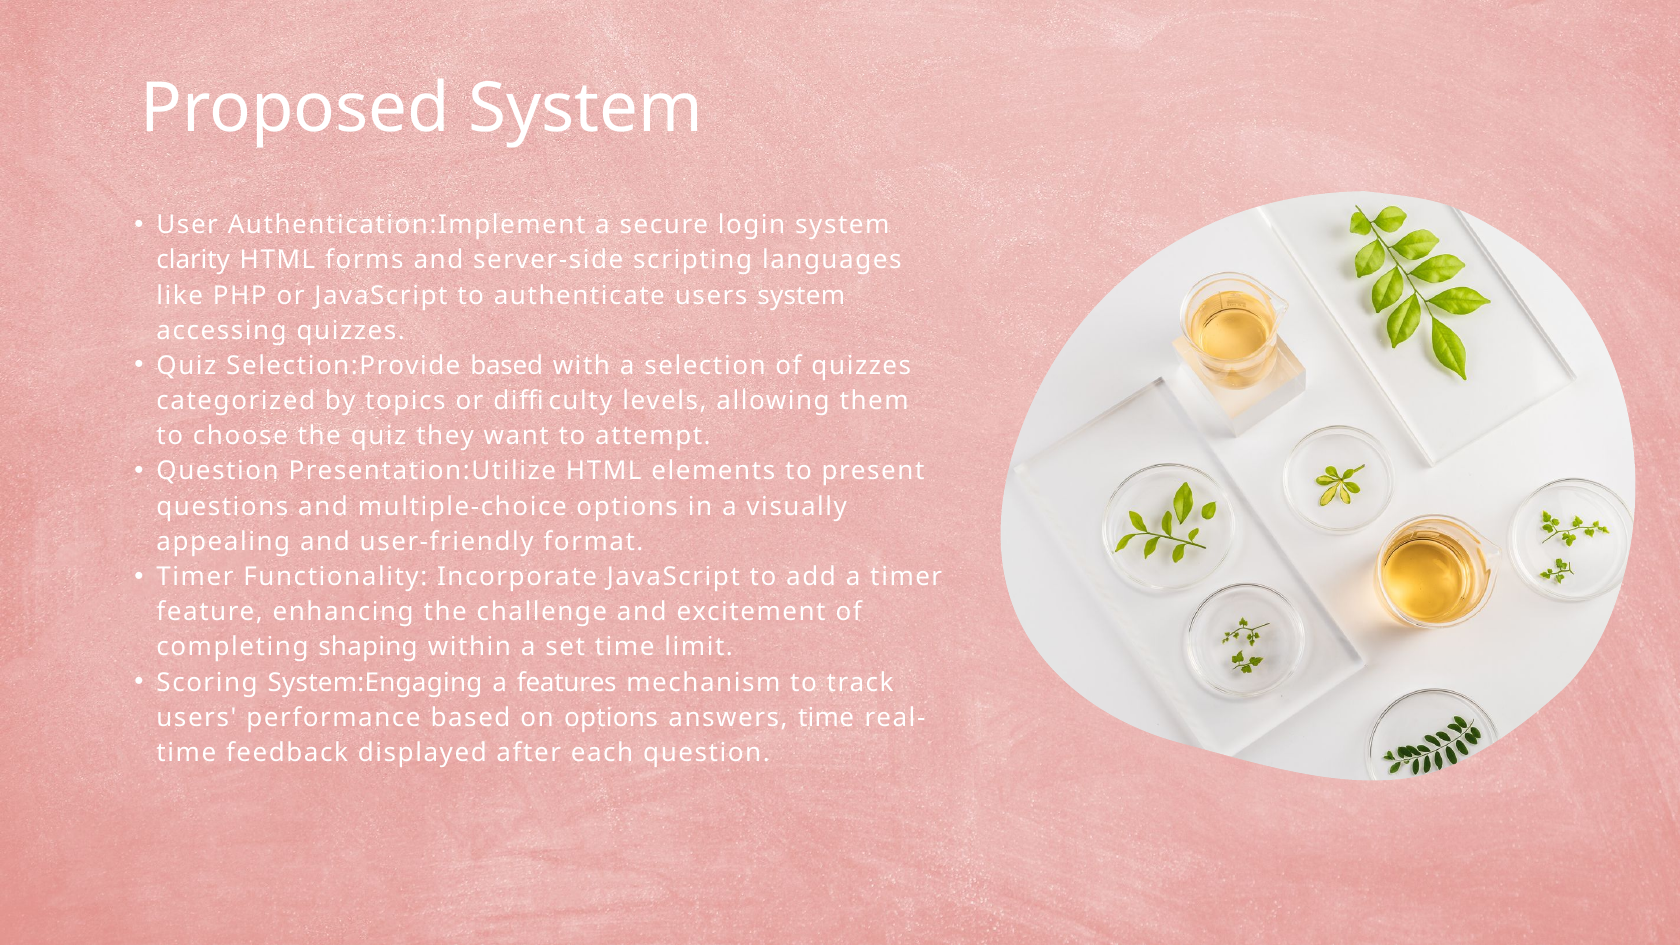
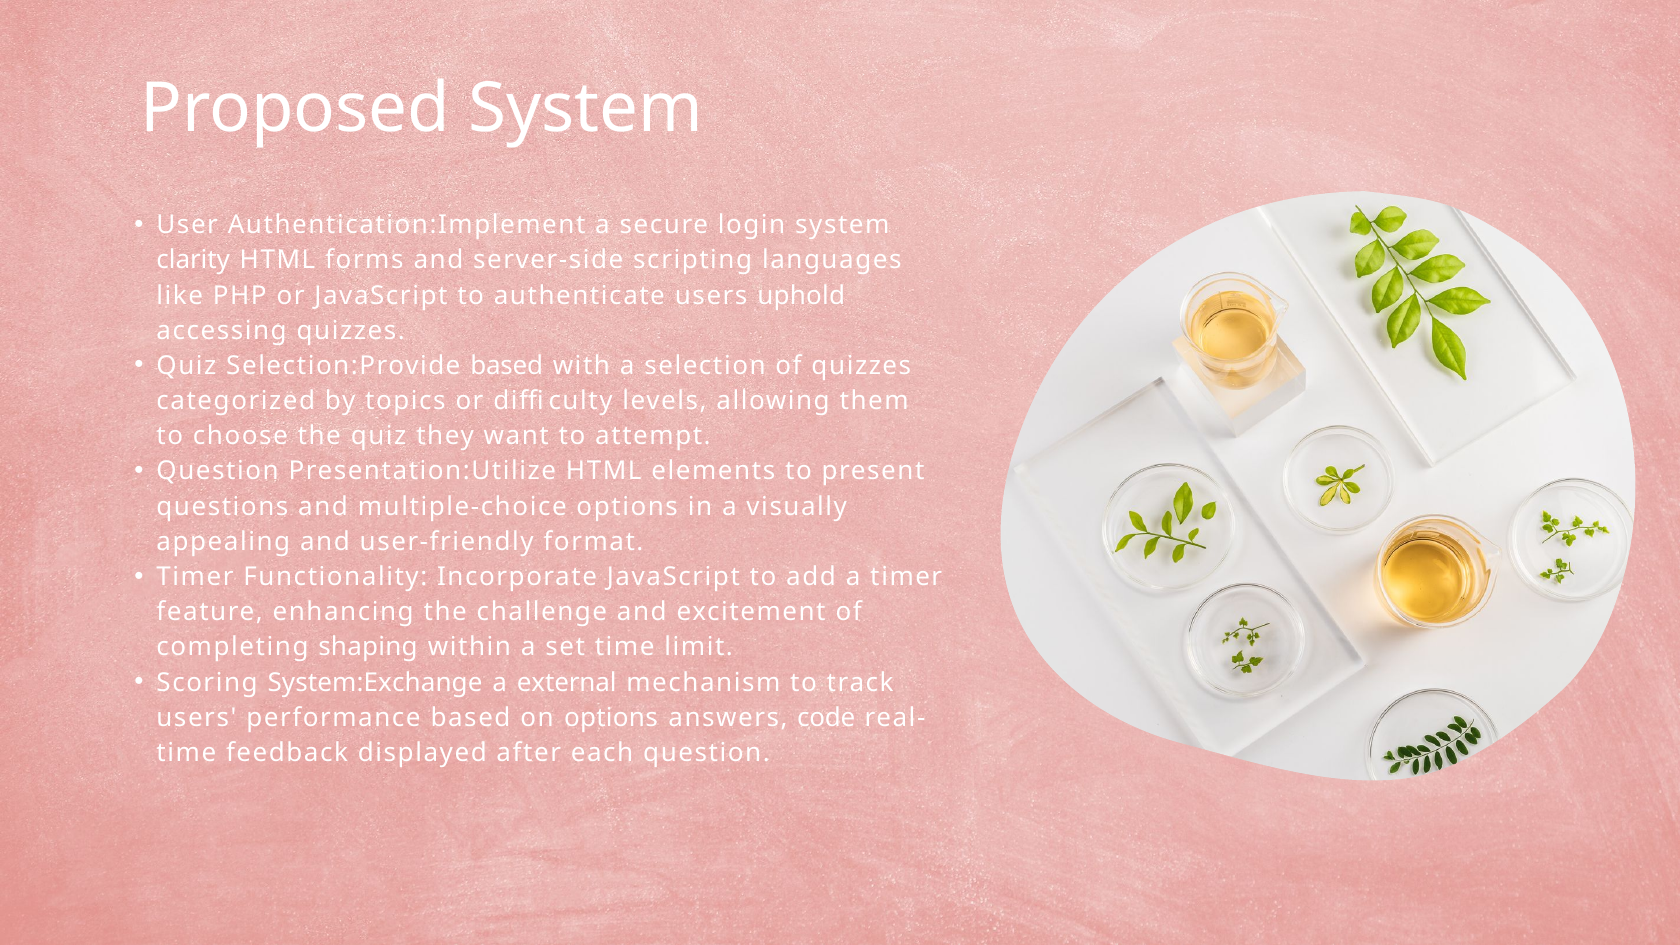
users system: system -> uphold
System:Engaging: System:Engaging -> System:Exchange
features: features -> external
answers time: time -> code
